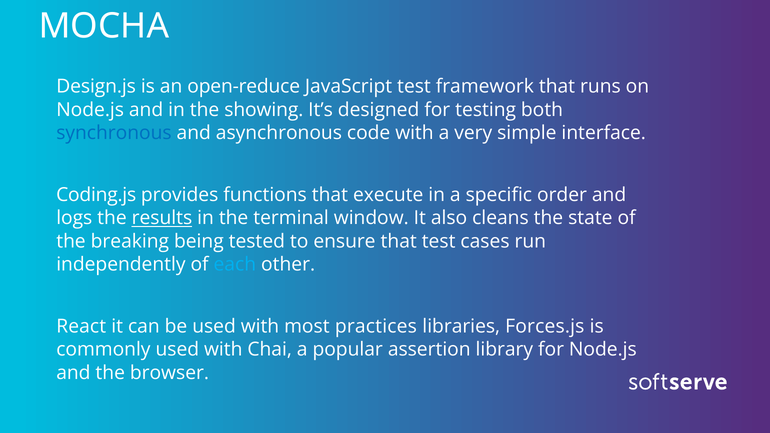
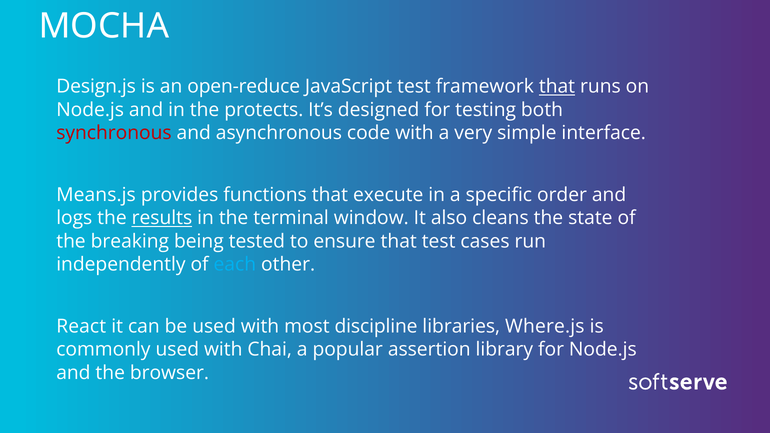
that at (557, 87) underline: none -> present
showing: showing -> protects
synchronous colour: blue -> red
Coding.js: Coding.js -> Means.js
practices: practices -> discipline
Forces.js: Forces.js -> Where.js
